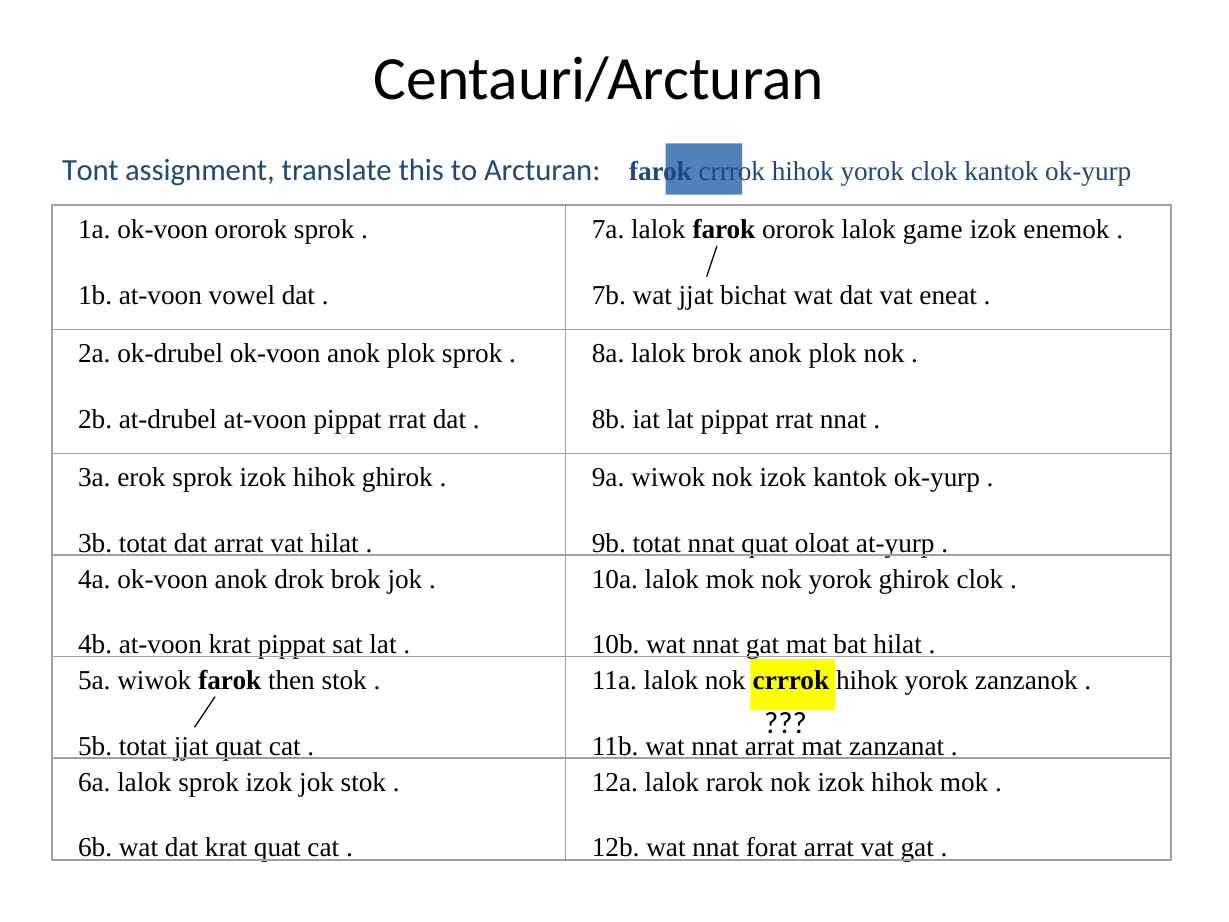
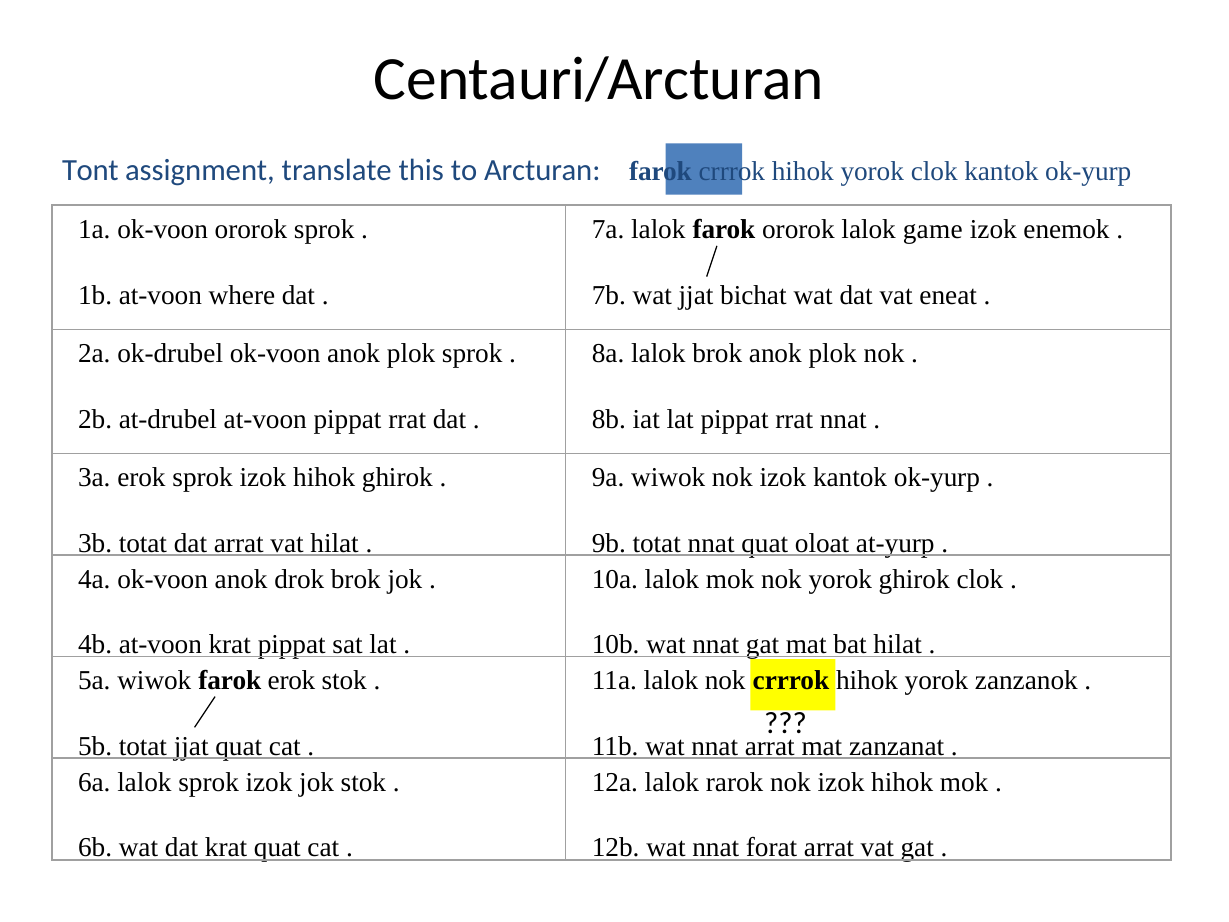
vowel: vowel -> where
farok then: then -> erok
